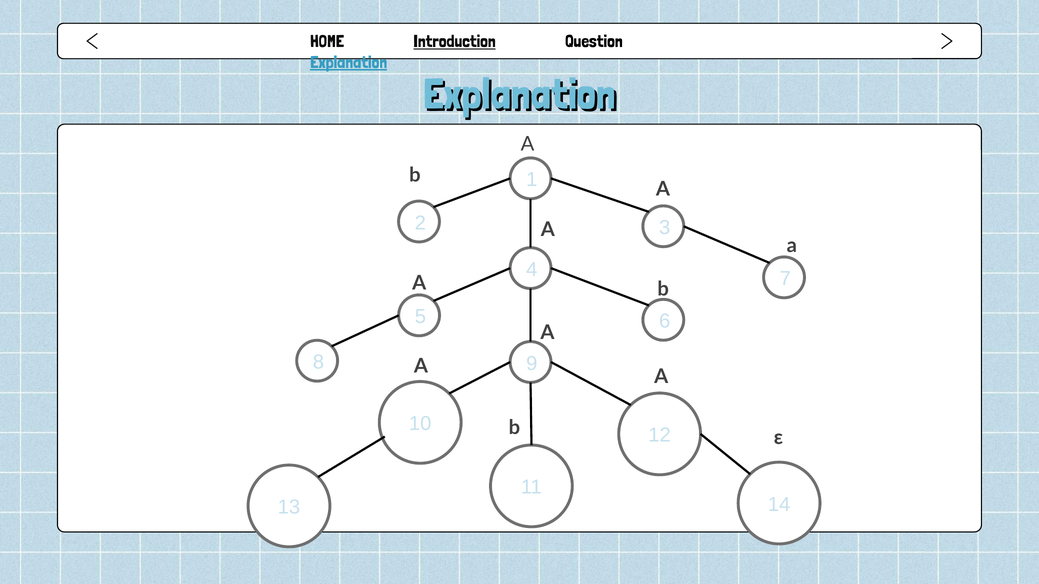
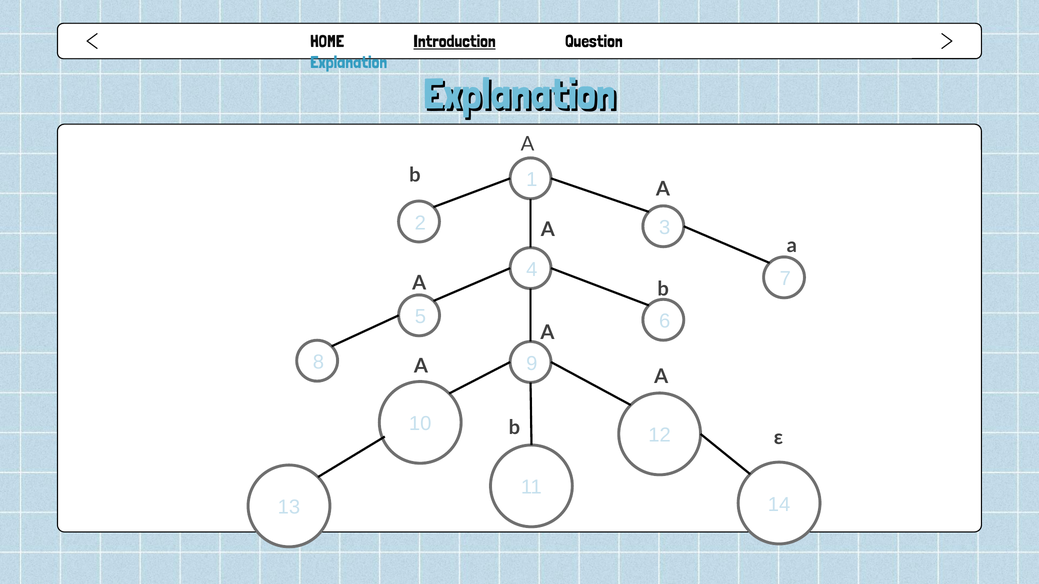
Explanation at (349, 62) underline: present -> none
